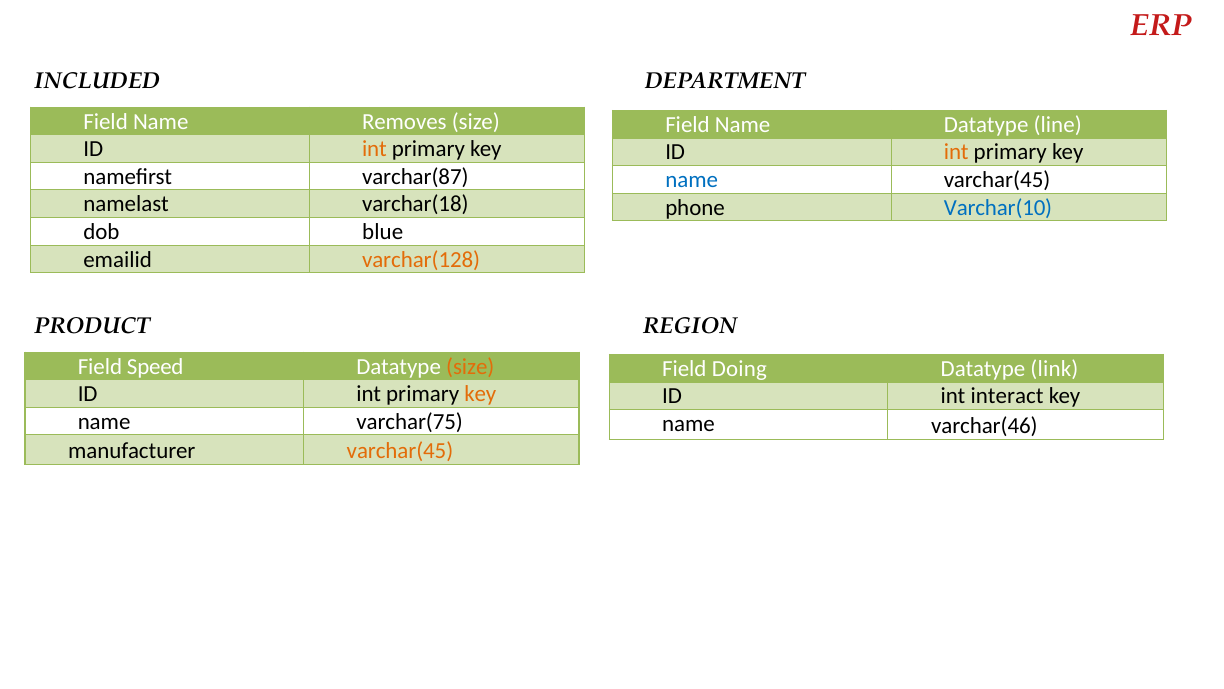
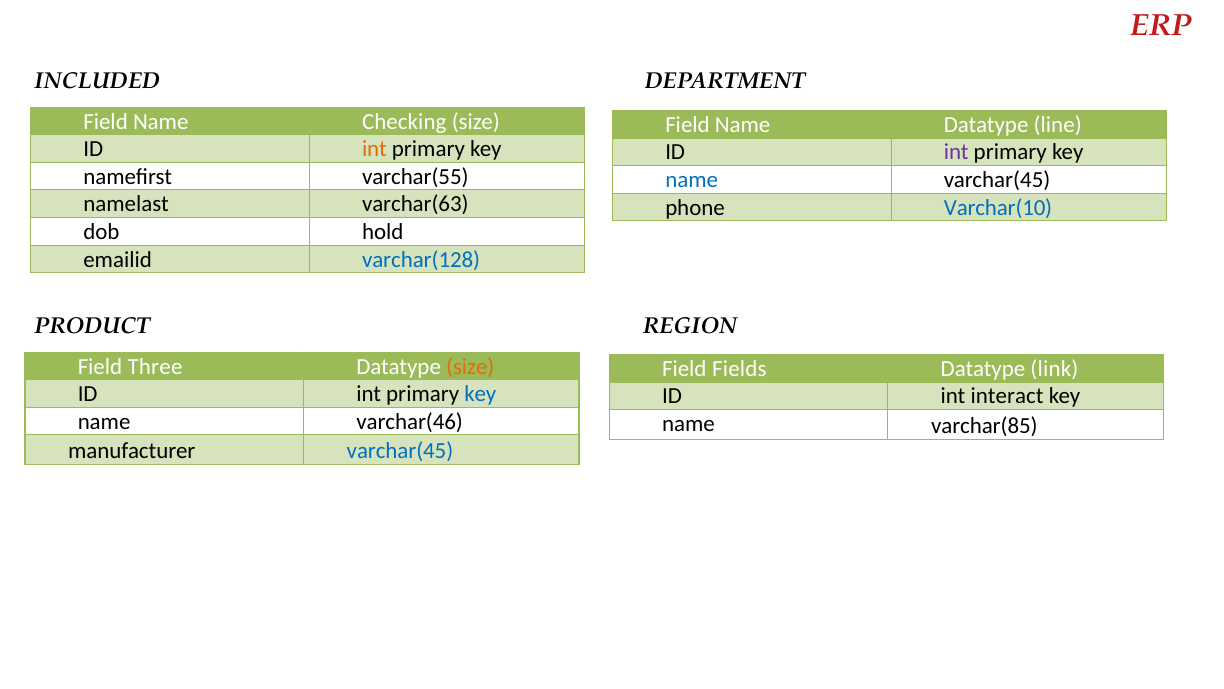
Removes: Removes -> Checking
int at (956, 152) colour: orange -> purple
varchar(87: varchar(87 -> varchar(55
varchar(18: varchar(18 -> varchar(63
blue: blue -> hold
varchar(128 colour: orange -> blue
Speed: Speed -> Three
Doing: Doing -> Fields
key at (480, 394) colour: orange -> blue
varchar(75: varchar(75 -> varchar(46
varchar(46: varchar(46 -> varchar(85
varchar(45 at (400, 451) colour: orange -> blue
